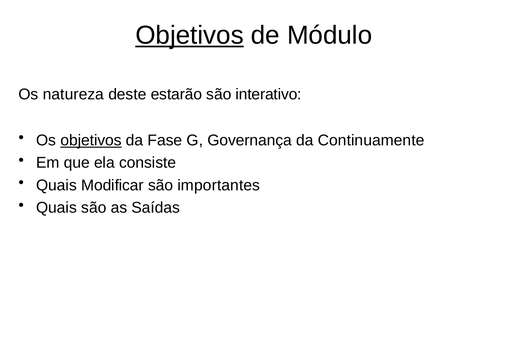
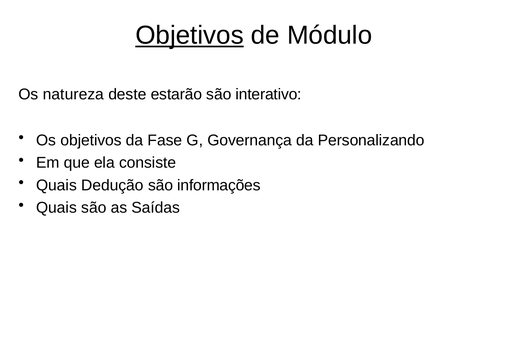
objetivos at (91, 140) underline: present -> none
Continuamente: Continuamente -> Personalizando
Modificar: Modificar -> Dedução
importantes: importantes -> informações
